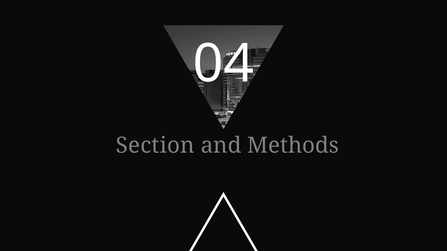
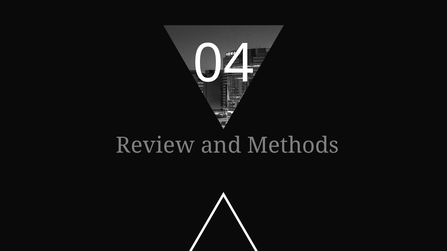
Section: Section -> Review
